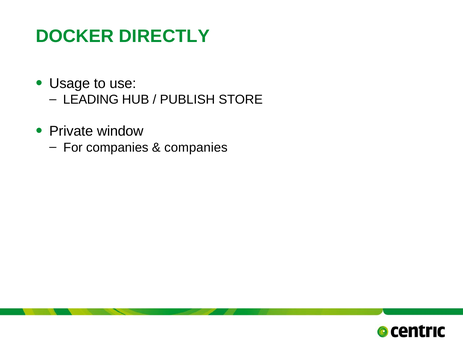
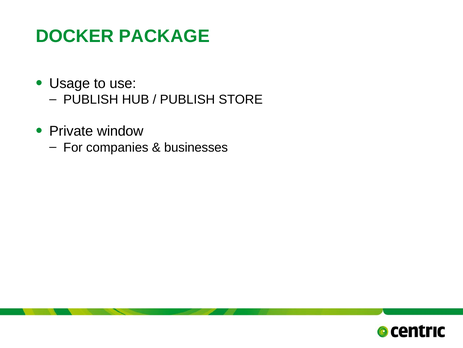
DIRECTLY: DIRECTLY -> PACKAGE
LEADING at (91, 99): LEADING -> PUBLISH
companies at (196, 147): companies -> businesses
